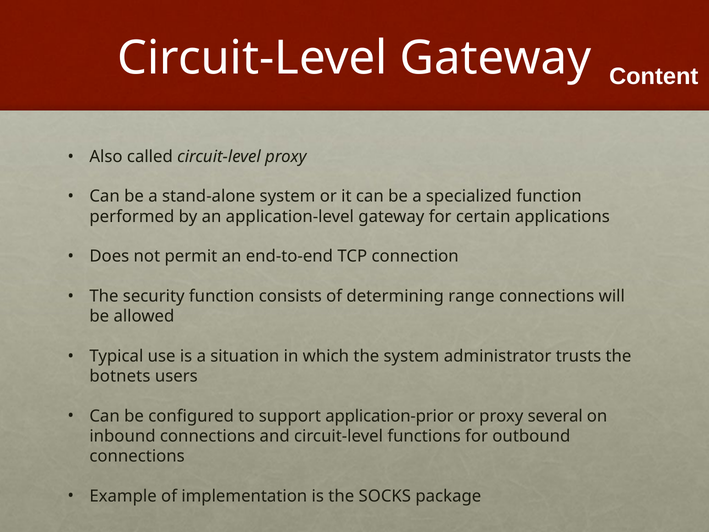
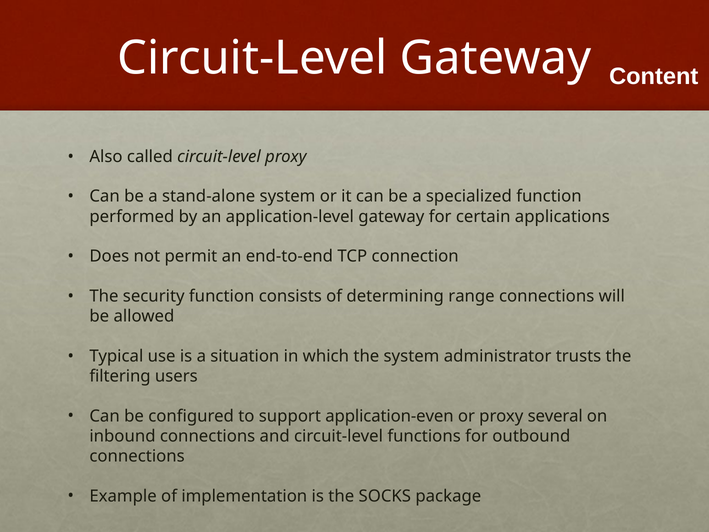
botnets: botnets -> filtering
application-prior: application-prior -> application-even
